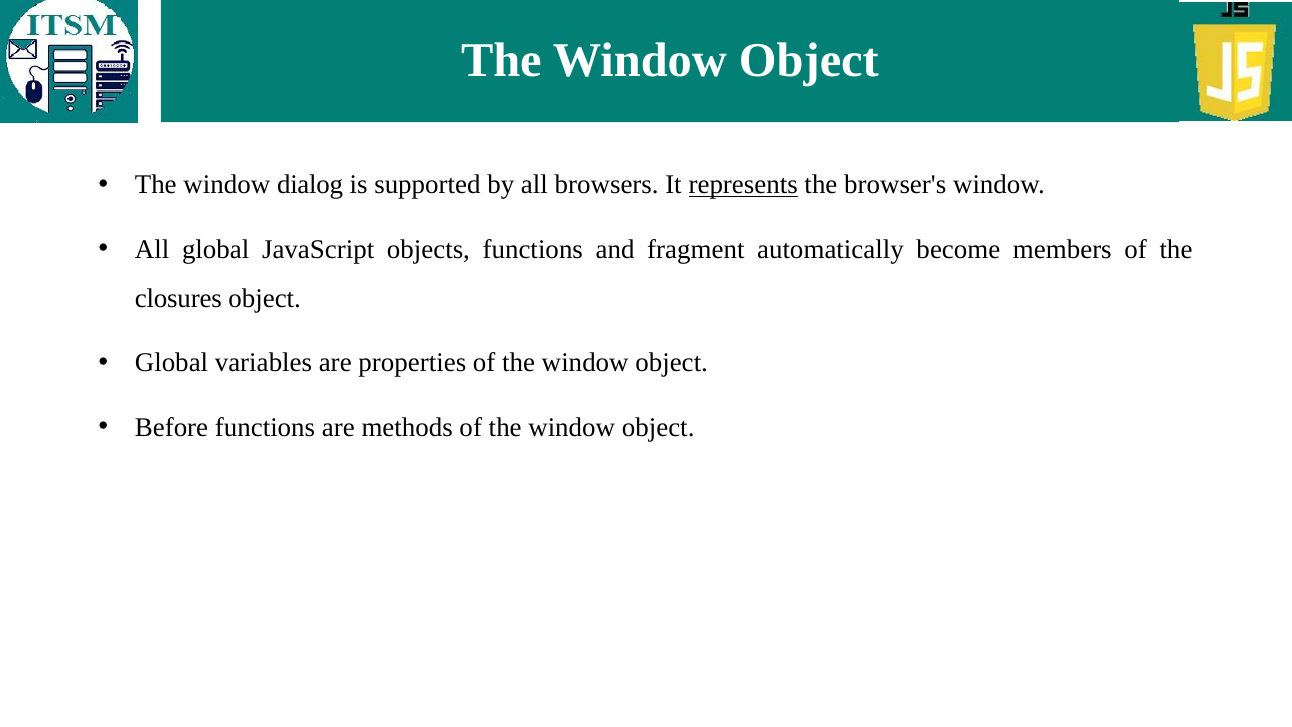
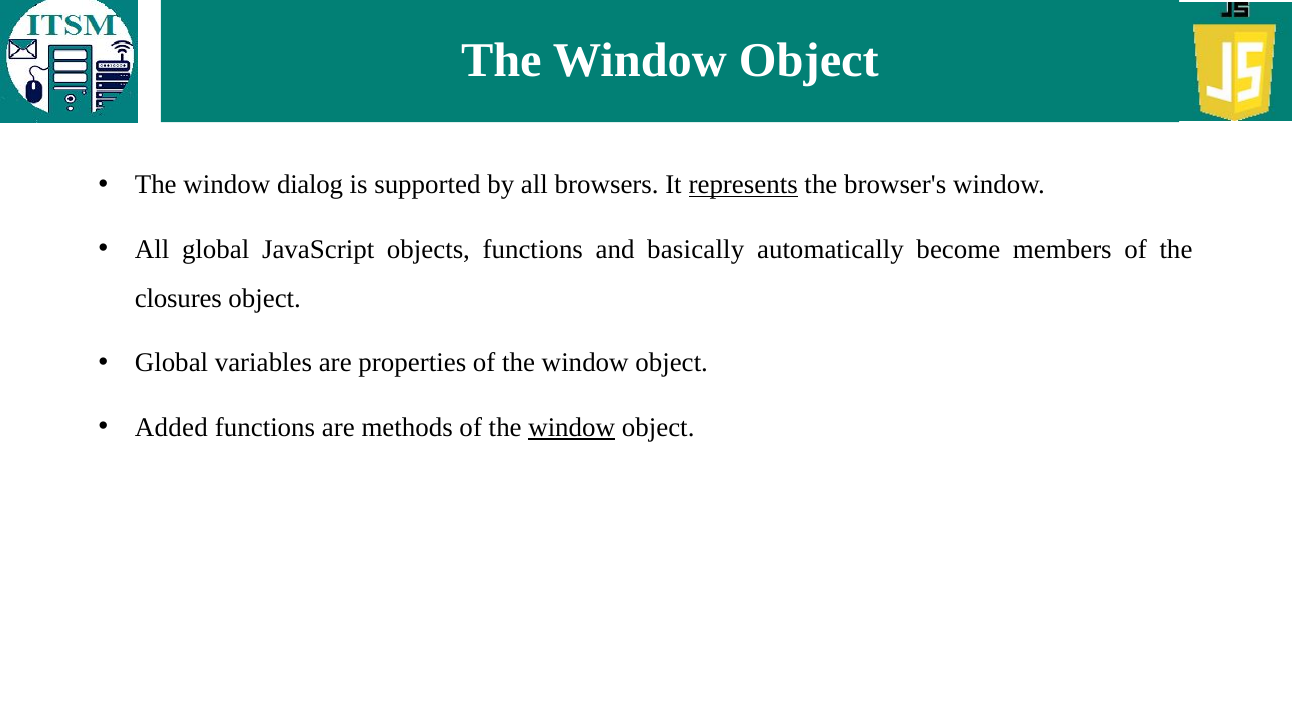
fragment: fragment -> basically
Before: Before -> Added
window at (572, 427) underline: none -> present
